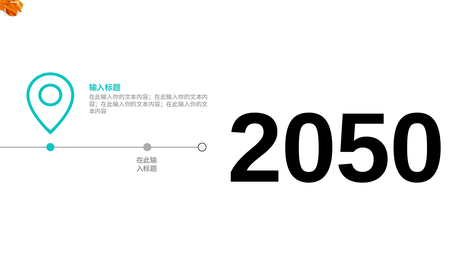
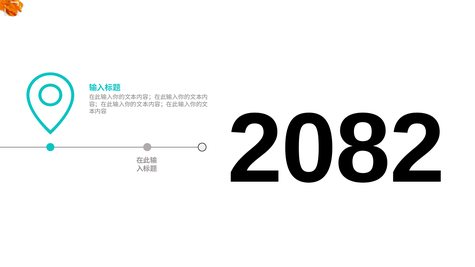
2050: 2050 -> 2082
